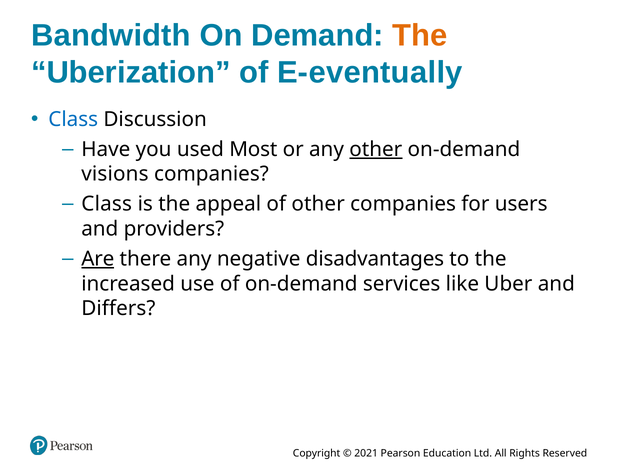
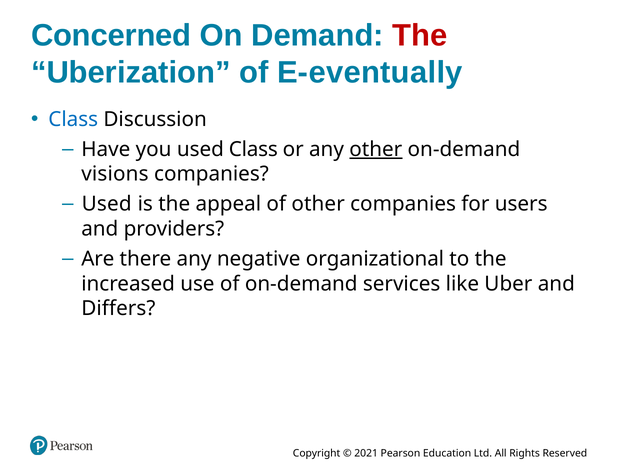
Bandwidth: Bandwidth -> Concerned
The at (420, 35) colour: orange -> red
used Most: Most -> Class
Class at (107, 204): Class -> Used
Are underline: present -> none
disadvantages: disadvantages -> organizational
